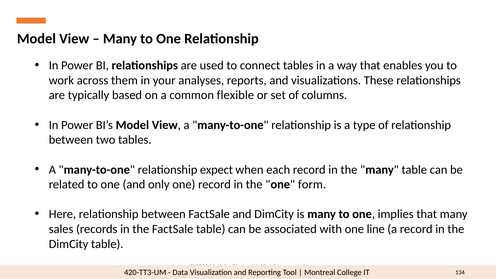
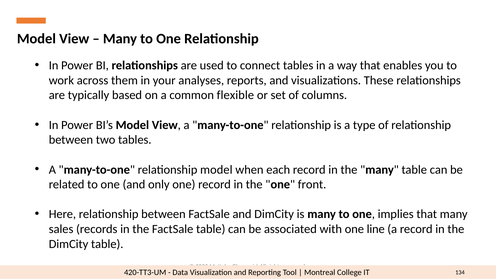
relationship expect: expect -> model
form: form -> front
